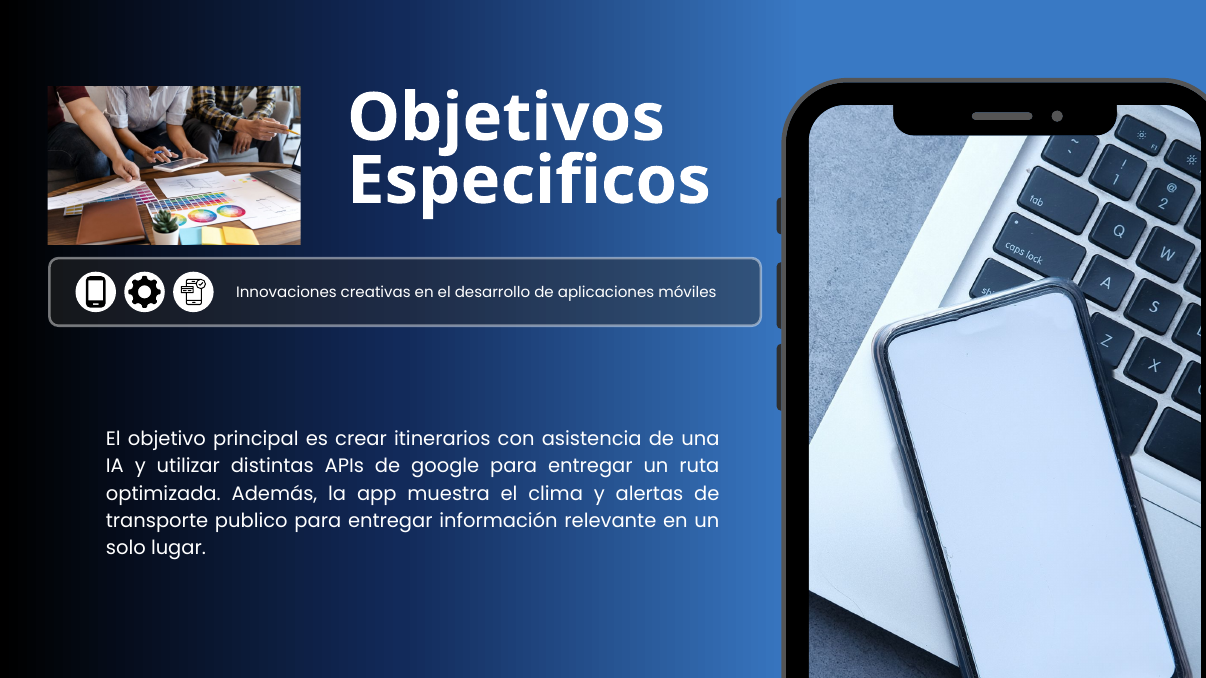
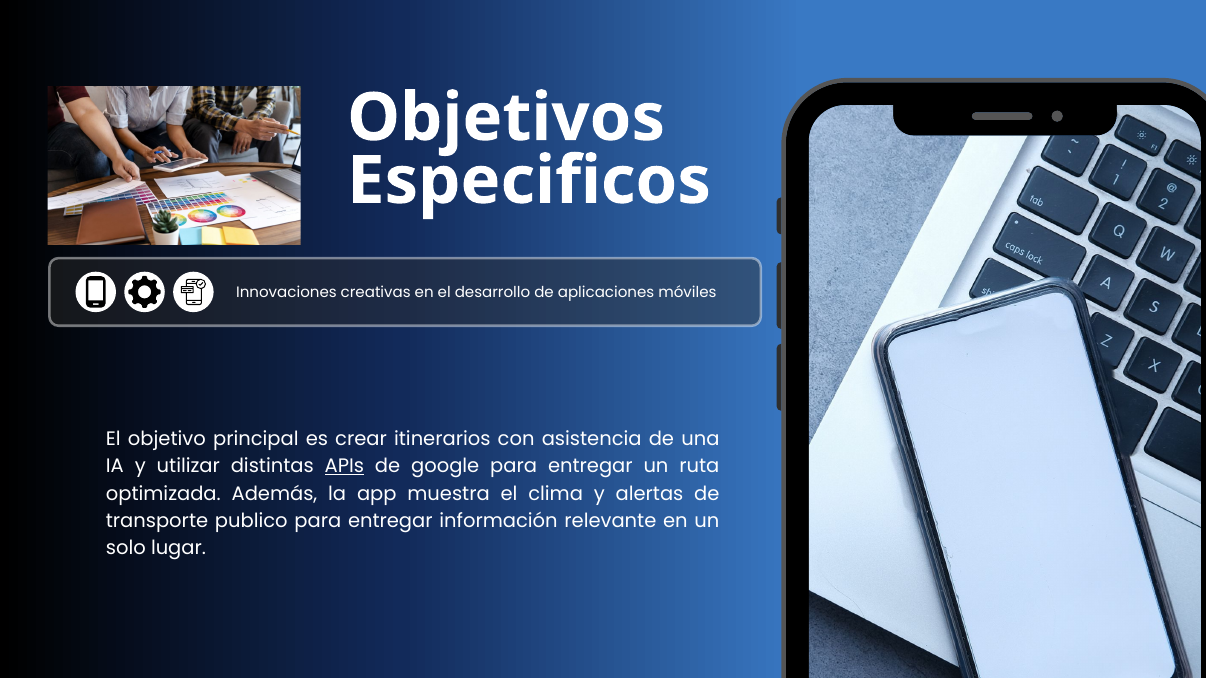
APIs underline: none -> present
